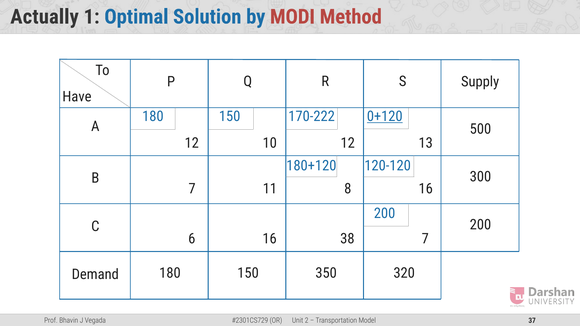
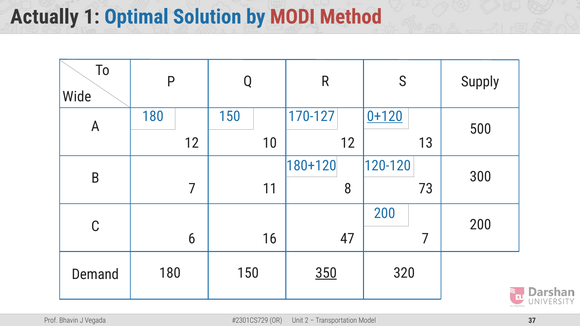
Have: Have -> Wide
170-222: 170-222 -> 170-127
7 16: 16 -> 73
38: 38 -> 47
350 underline: none -> present
